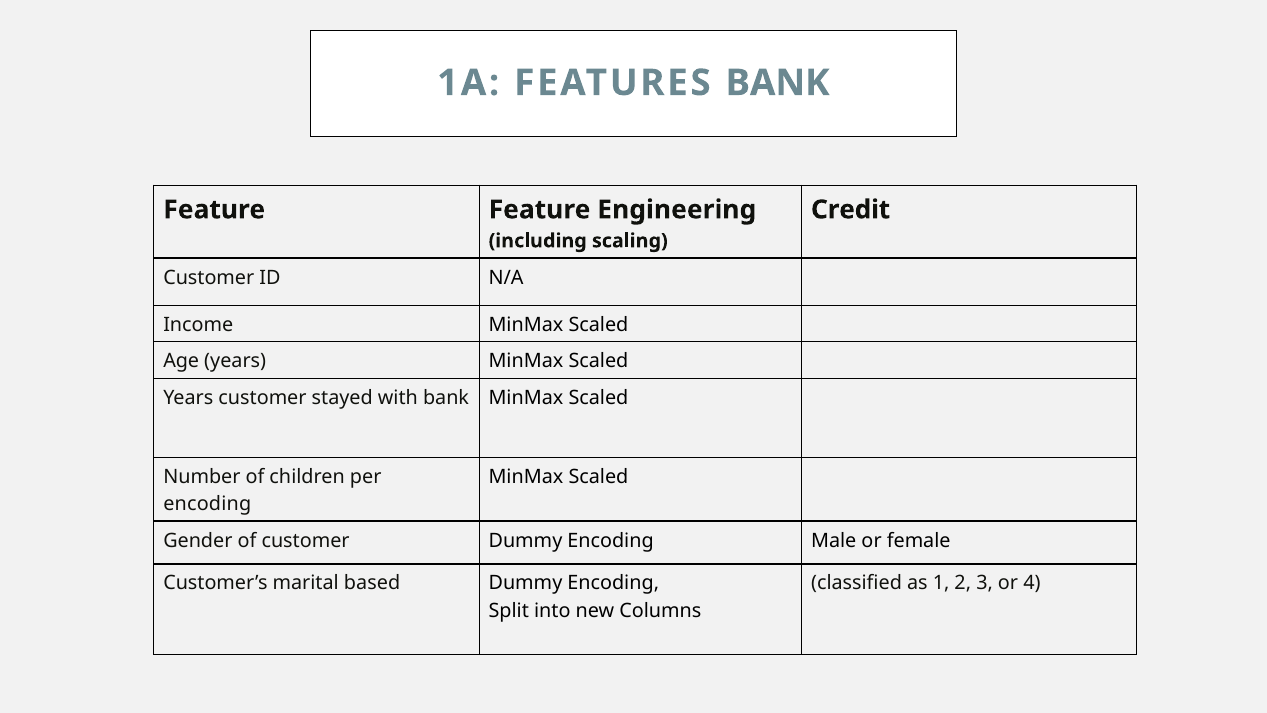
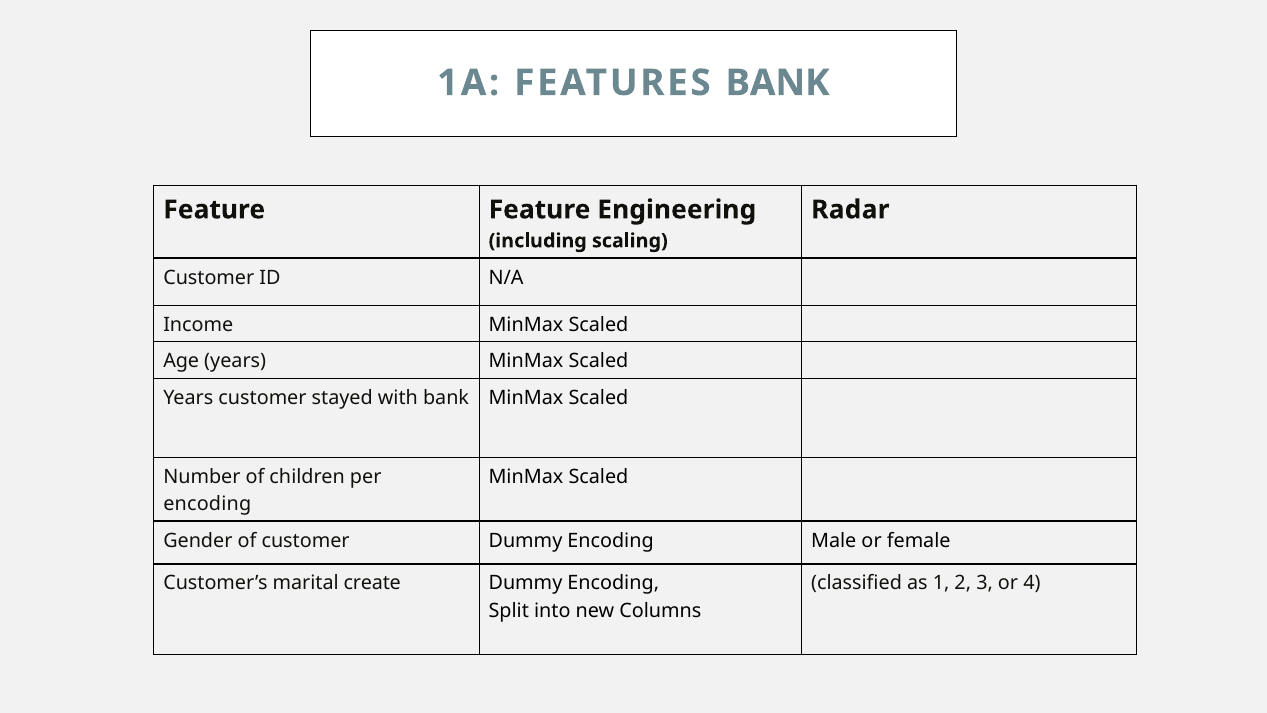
Credit: Credit -> Radar
based: based -> create
